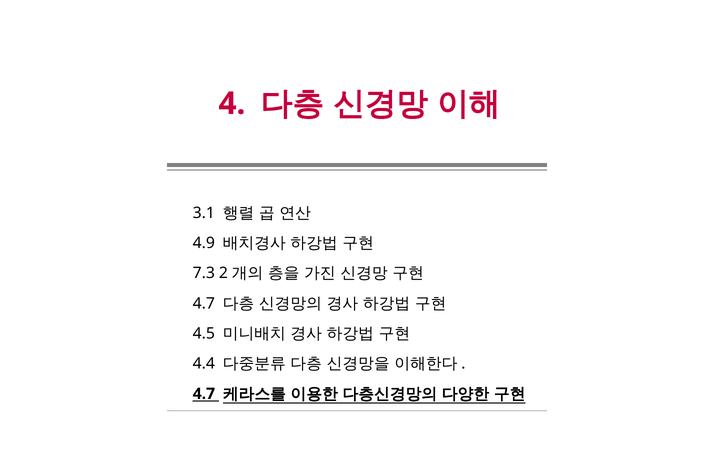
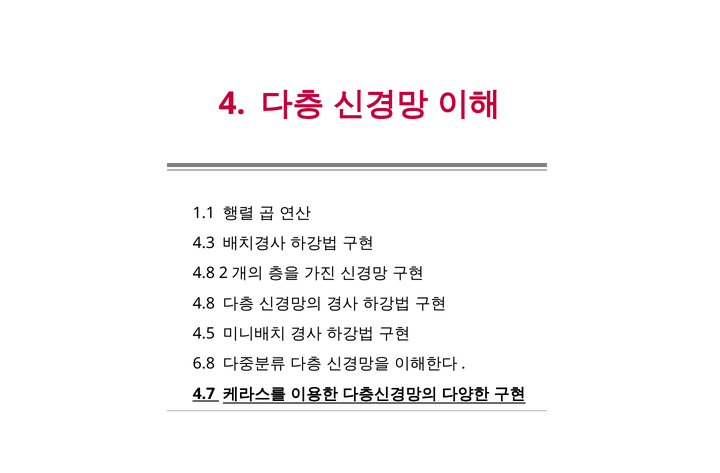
3.1: 3.1 -> 1.1
4.9: 4.9 -> 4.3
7.3 at (204, 273): 7.3 -> 4.8
4.7 at (204, 303): 4.7 -> 4.8
4.4: 4.4 -> 6.8
